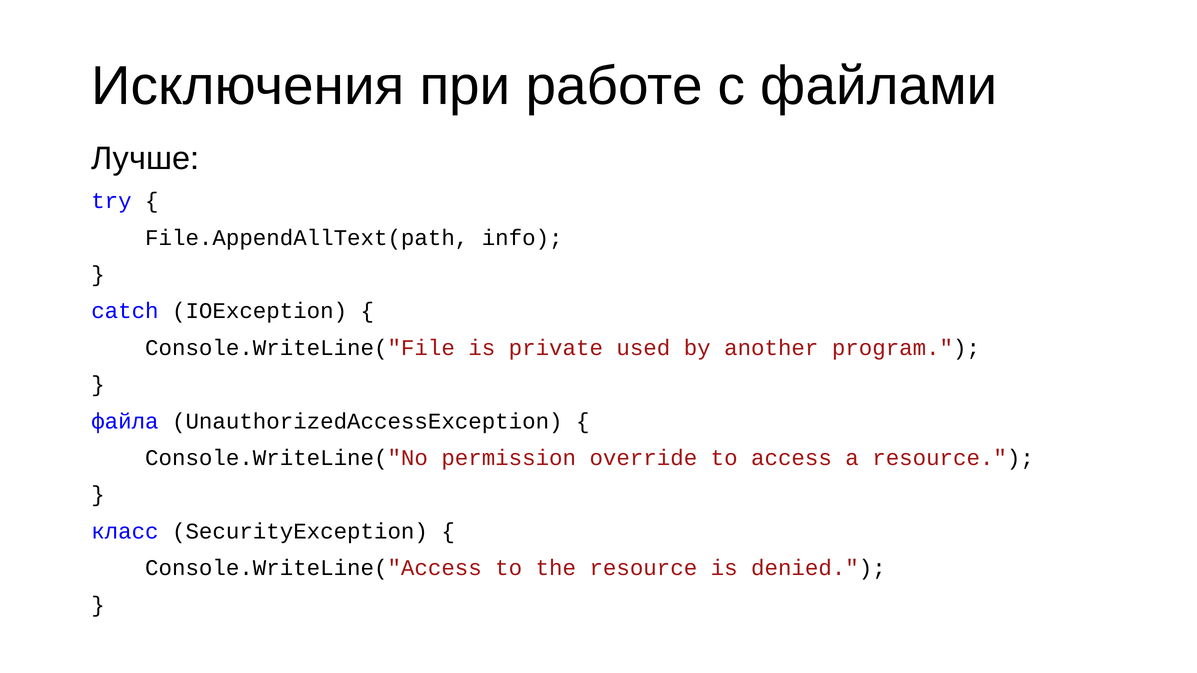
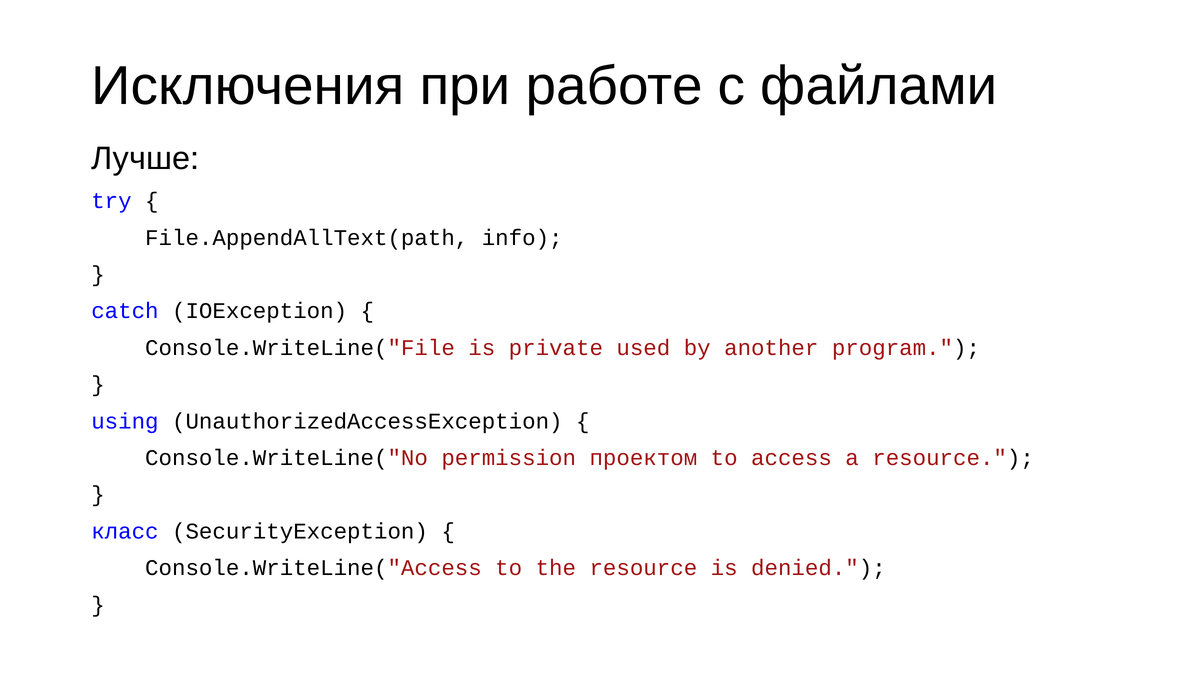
файла: файла -> using
override: override -> проектом
